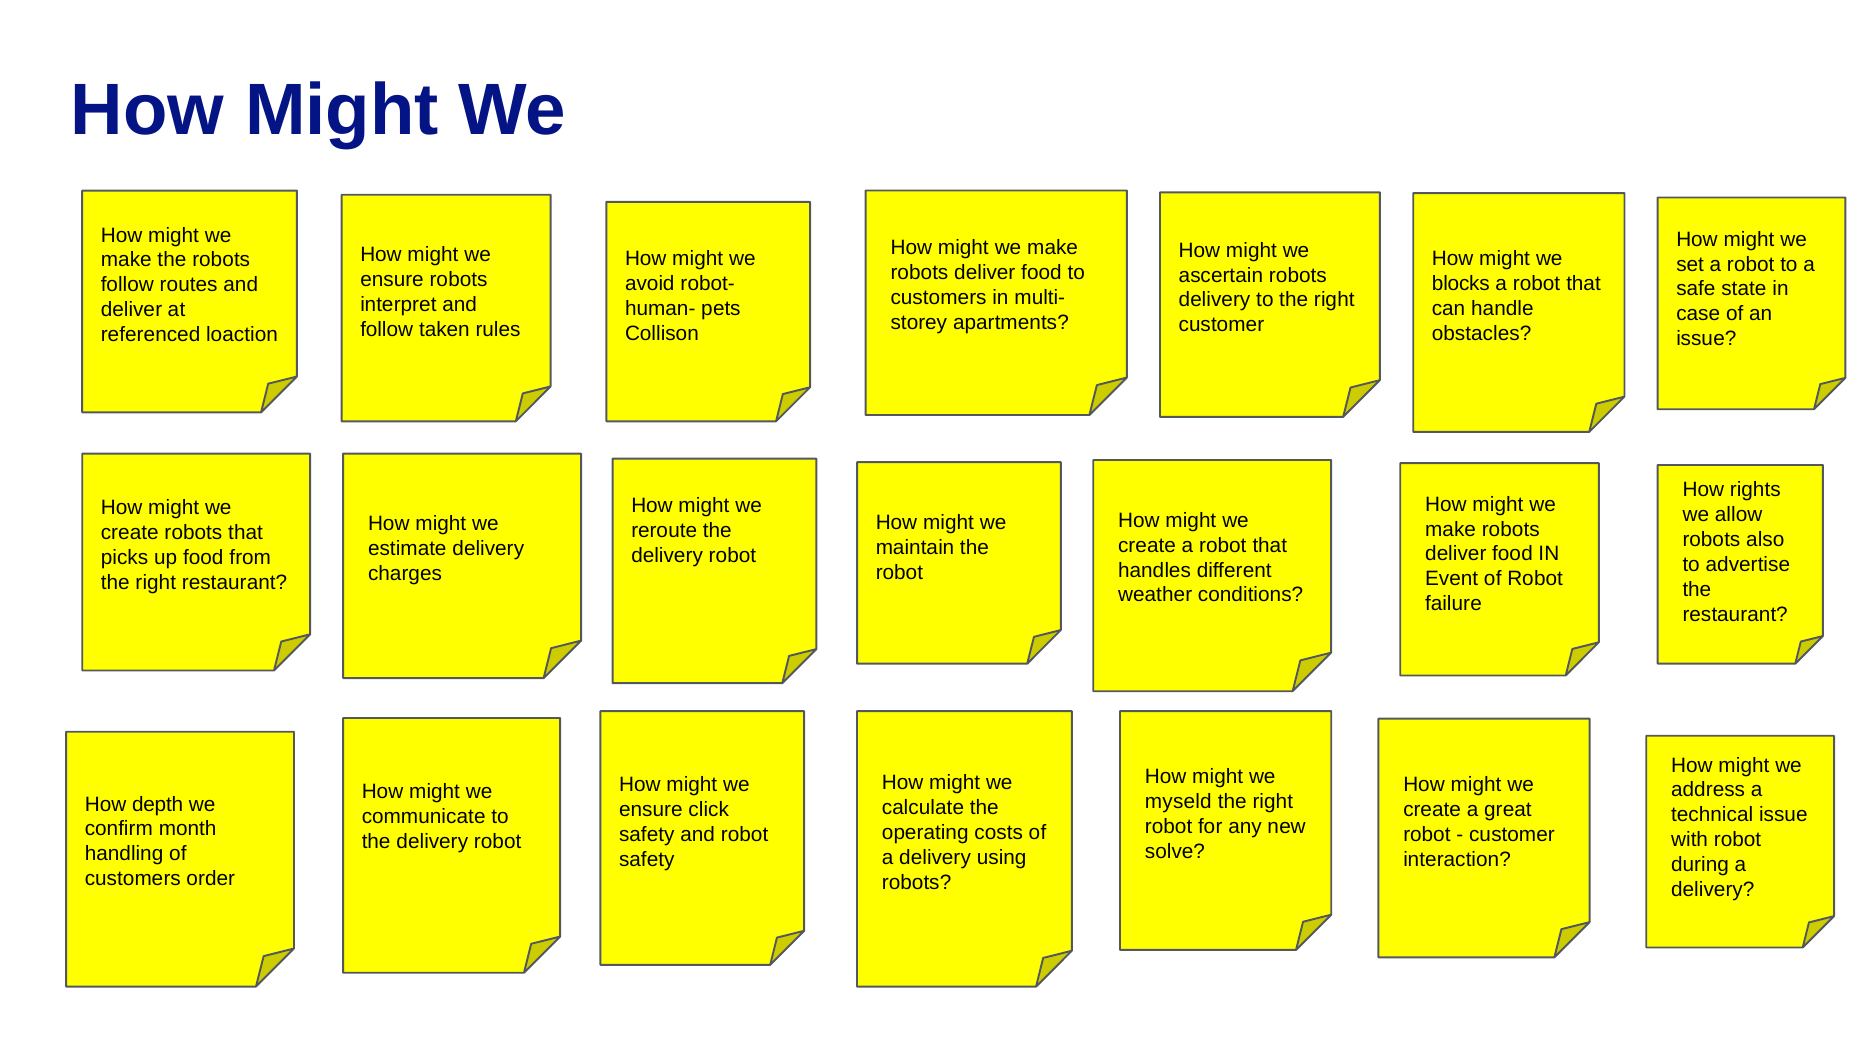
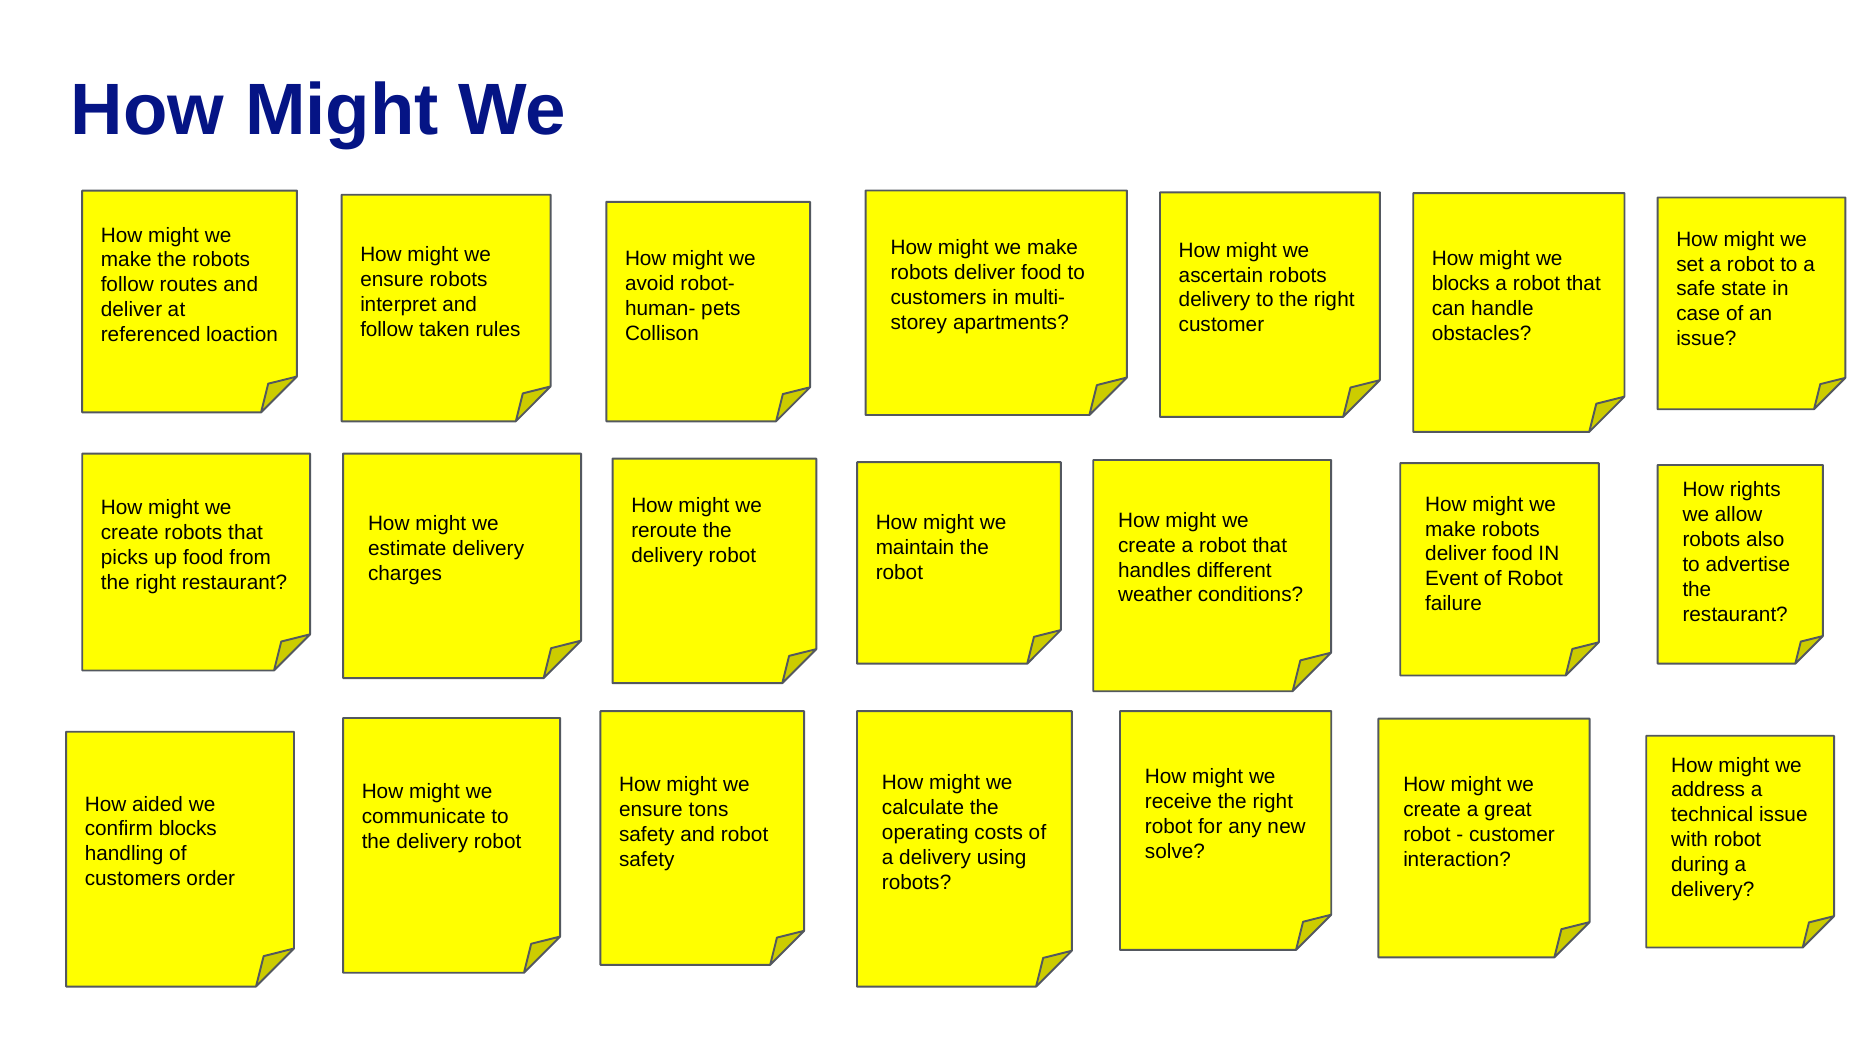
myseld: myseld -> receive
depth: depth -> aided
click: click -> tons
confirm month: month -> blocks
